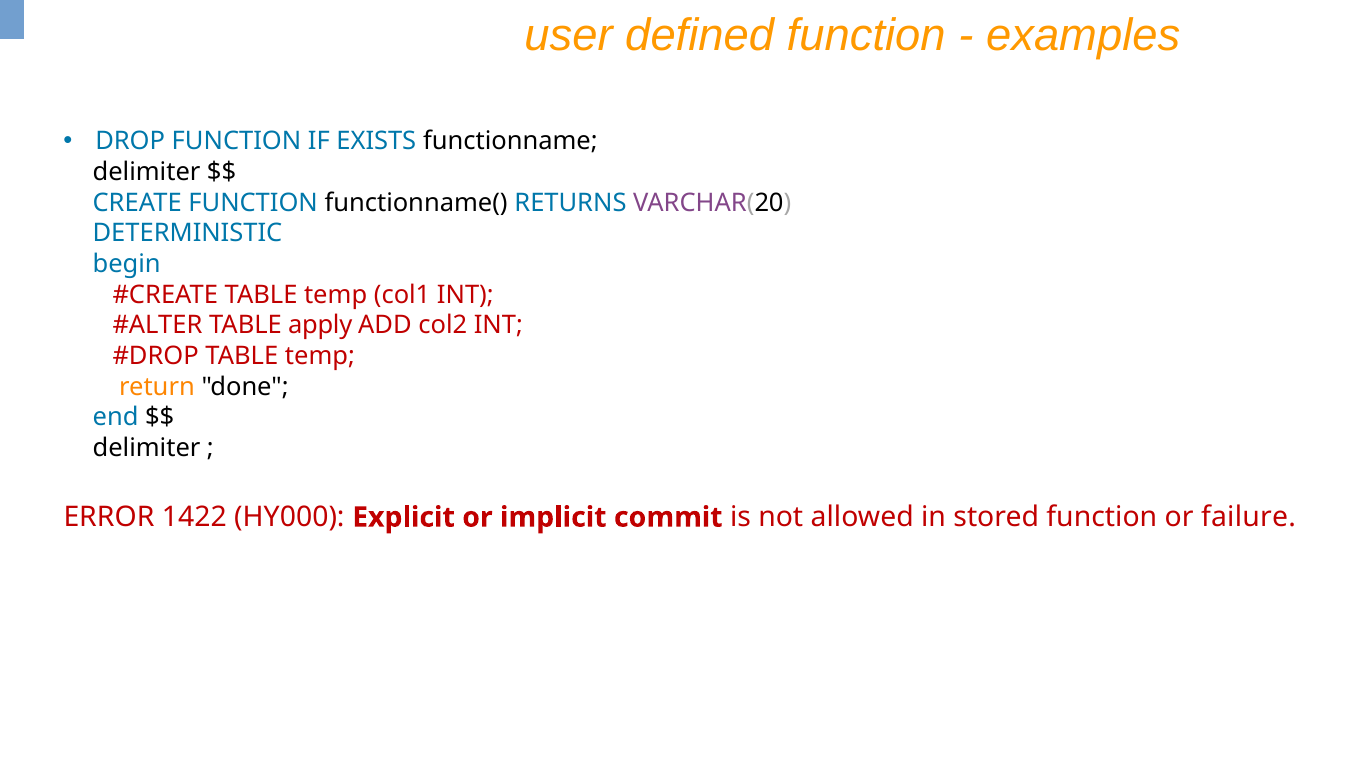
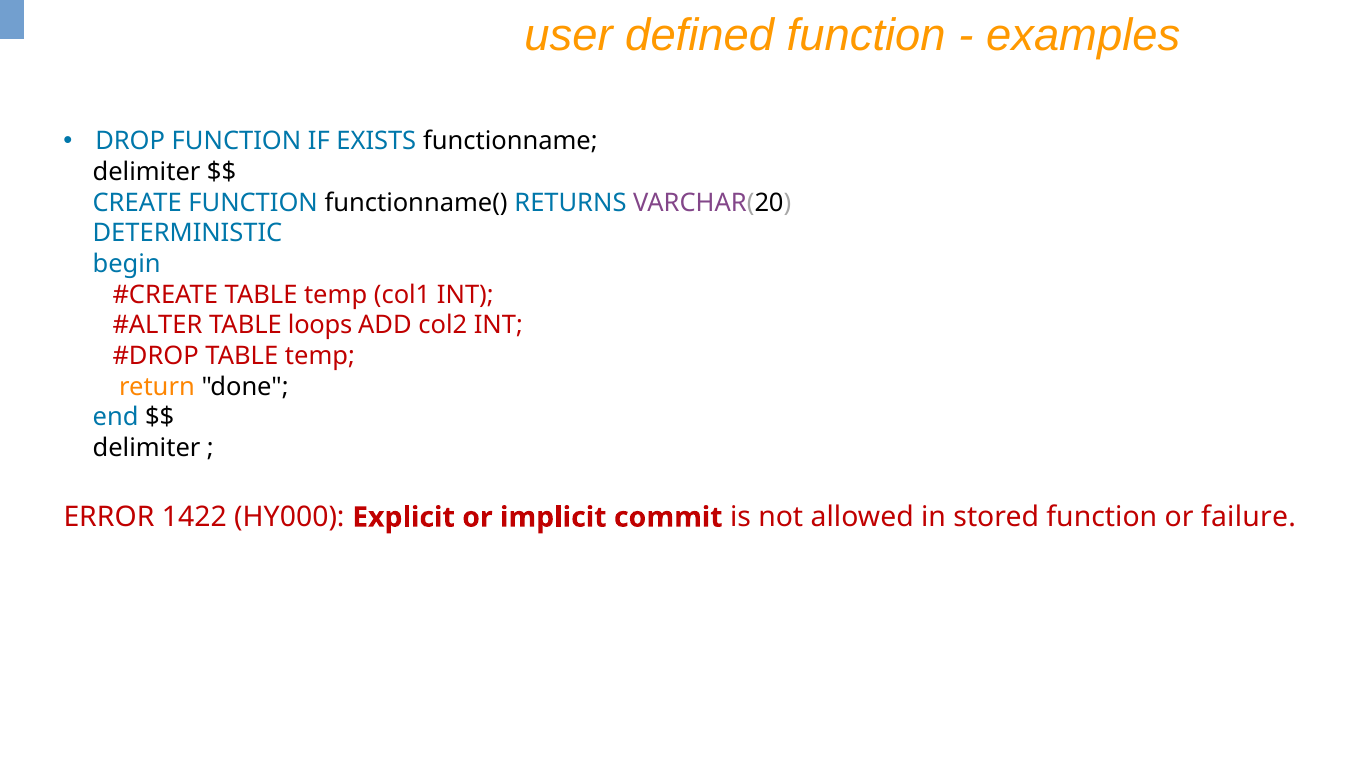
apply: apply -> loops
